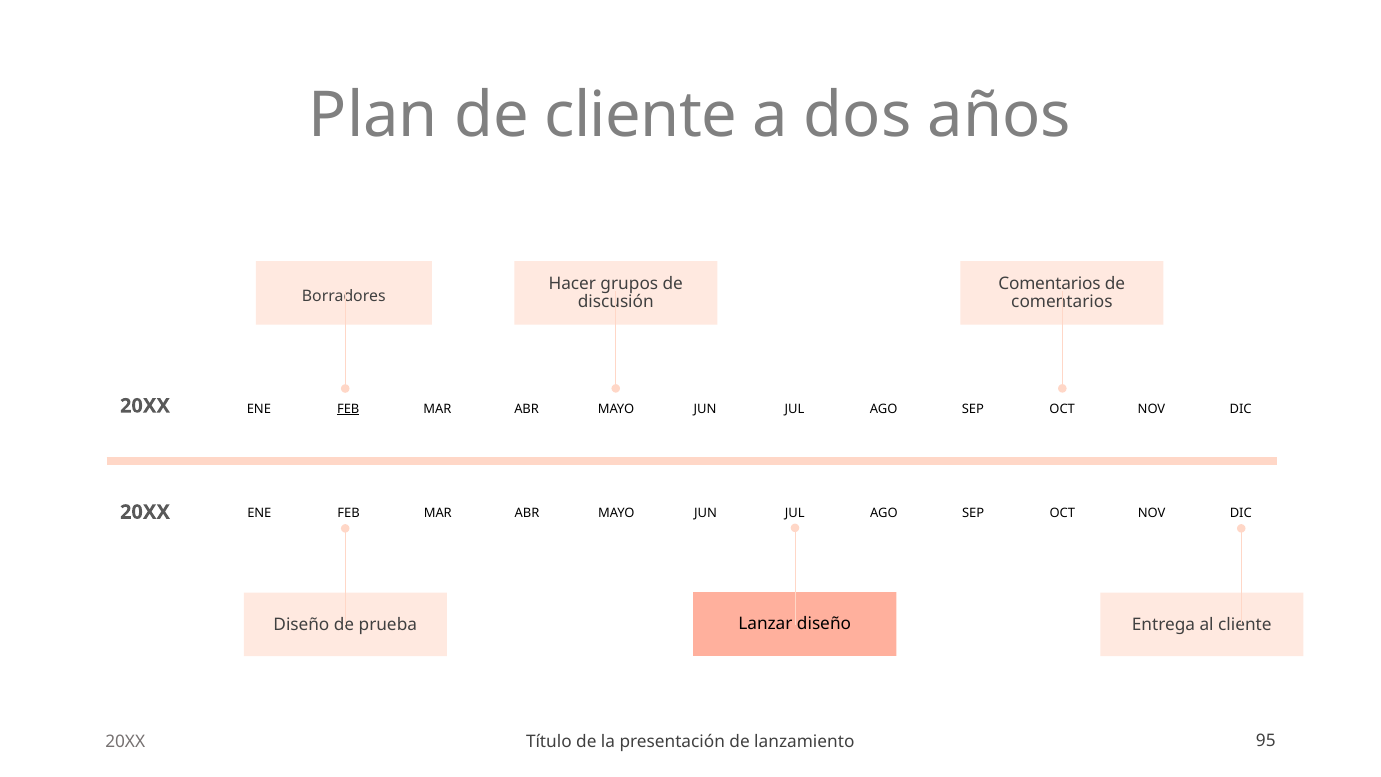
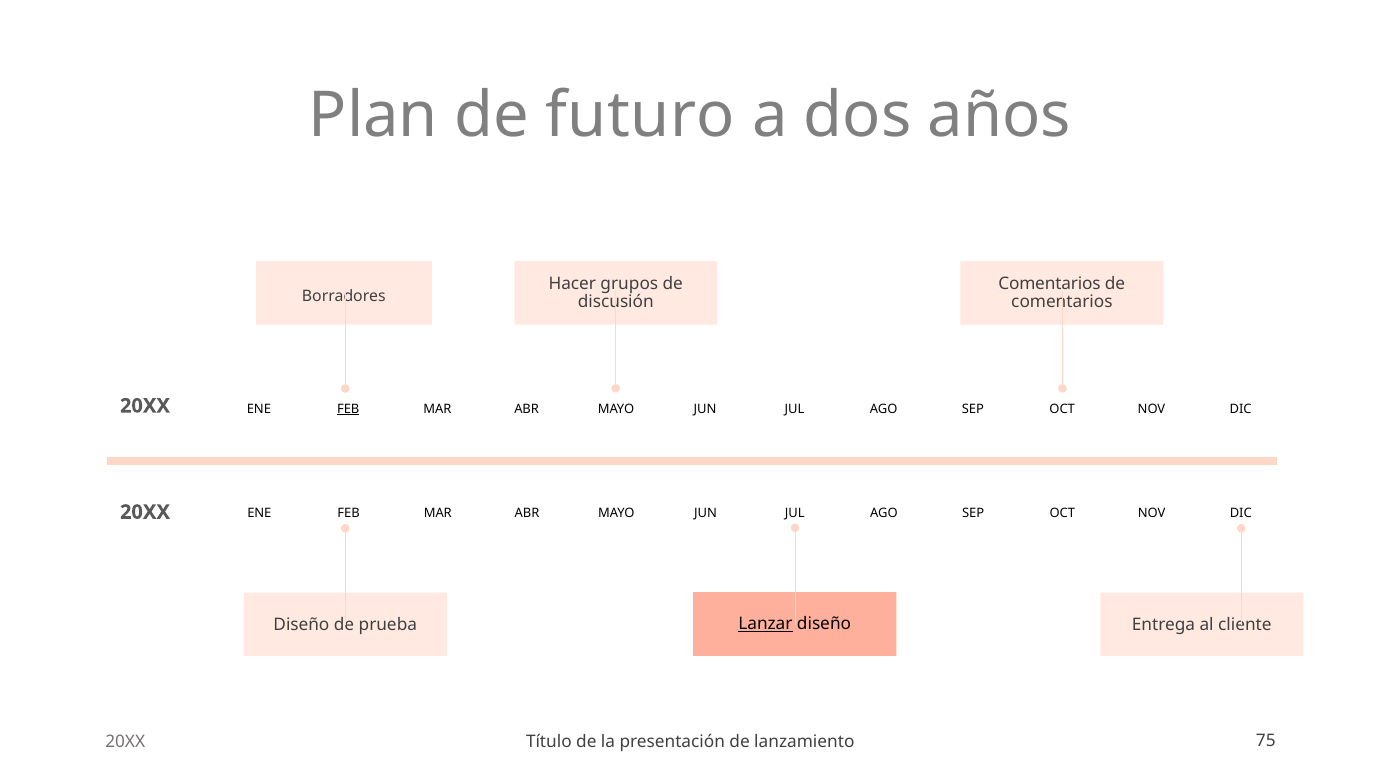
de cliente: cliente -> futuro
Lanzar underline: none -> present
95: 95 -> 75
